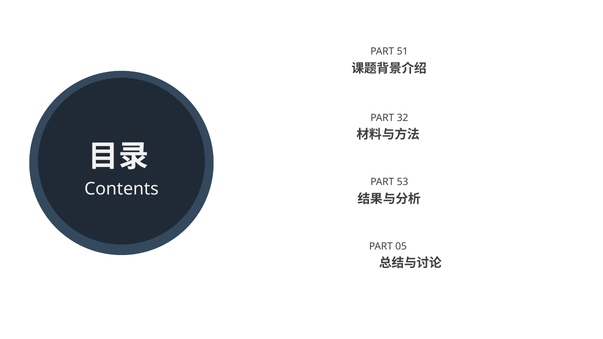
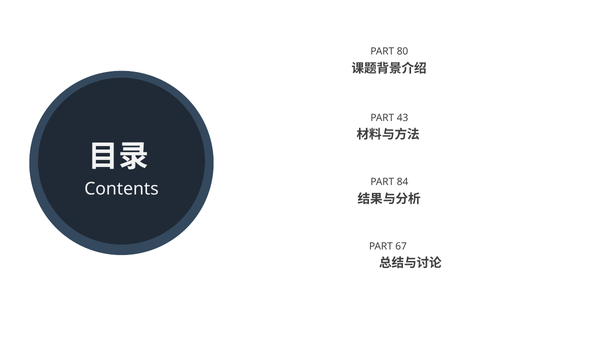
51: 51 -> 80
32: 32 -> 43
53: 53 -> 84
05: 05 -> 67
